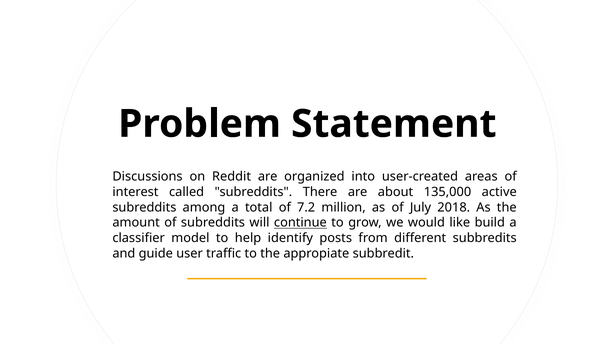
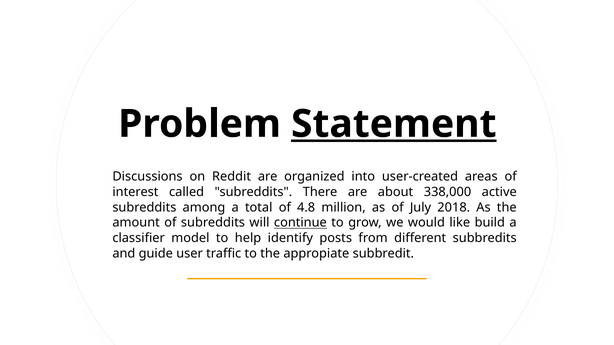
Statement underline: none -> present
135,000: 135,000 -> 338,000
7.2: 7.2 -> 4.8
